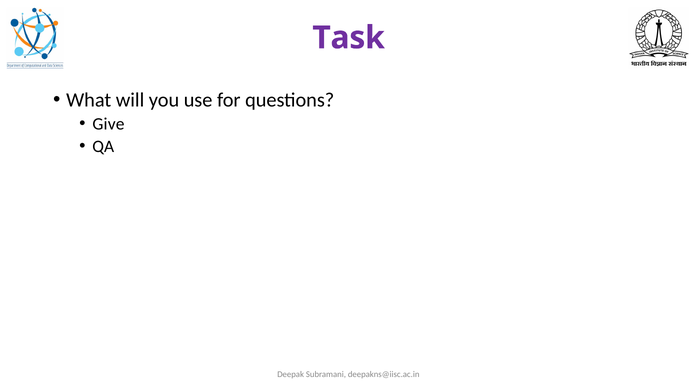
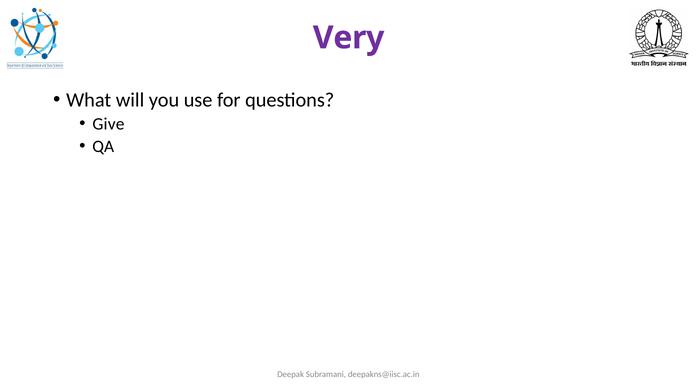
Task: Task -> Very
